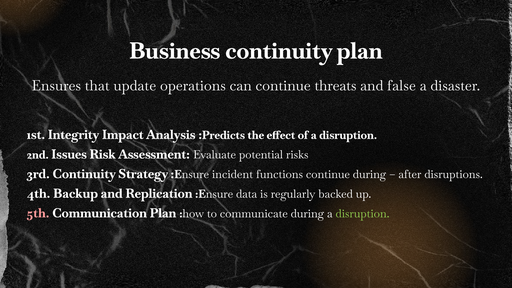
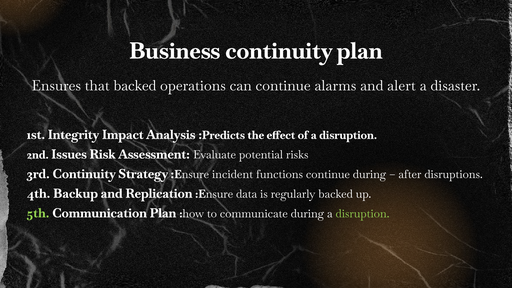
that update: update -> backed
threats: threats -> alarms
false: false -> alert
5th colour: pink -> light green
